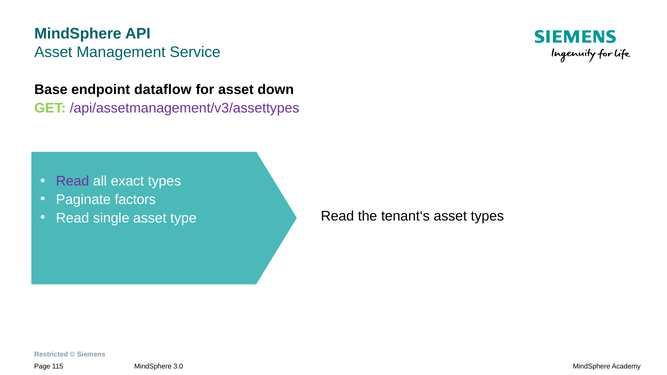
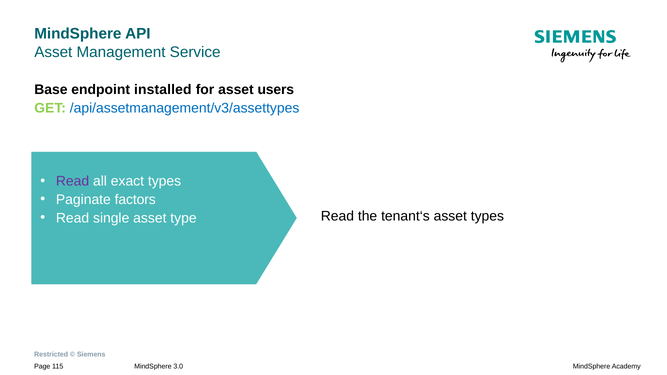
dataflow: dataflow -> installed
down: down -> users
/api/assetmanagement/v3/assettypes colour: purple -> blue
